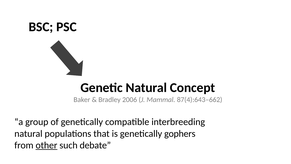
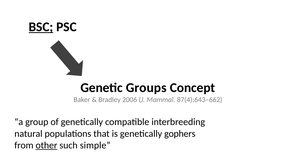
BSC underline: none -> present
Genetic Natural: Natural -> Groups
debate: debate -> simple
